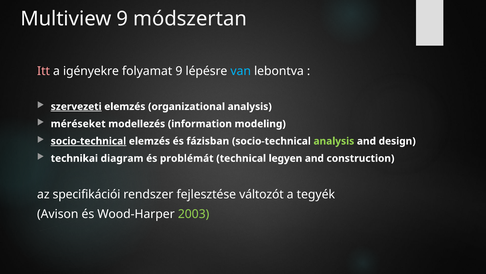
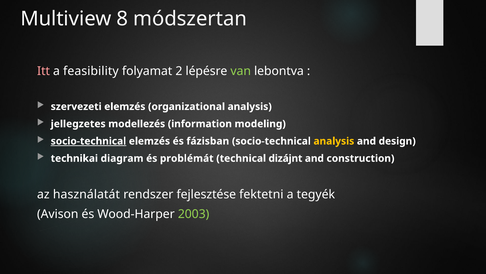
Multiview 9: 9 -> 8
igényekre: igényekre -> feasibility
folyamat 9: 9 -> 2
van colour: light blue -> light green
szervezeti underline: present -> none
méréseket: méréseket -> jellegzetes
analysis at (334, 141) colour: light green -> yellow
legyen: legyen -> dizájnt
specifikációi: specifikációi -> használatát
változót: változót -> fektetni
